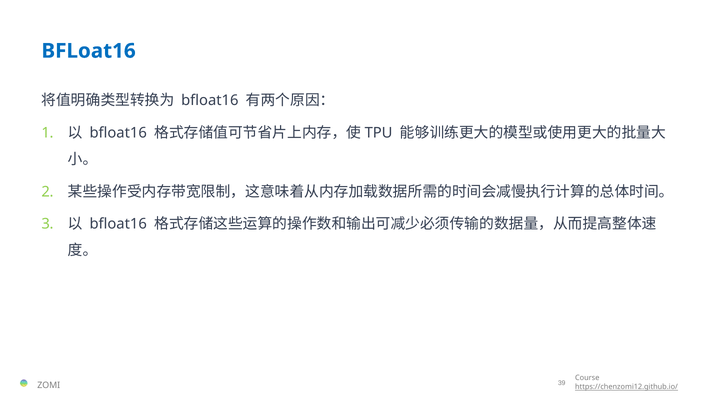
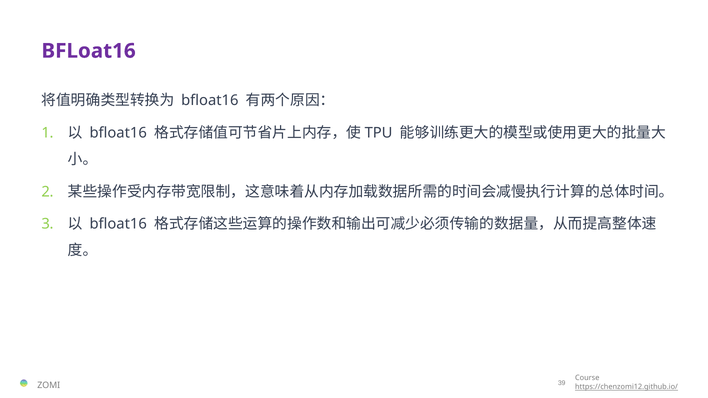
BFLoat16 at (89, 51) colour: blue -> purple
